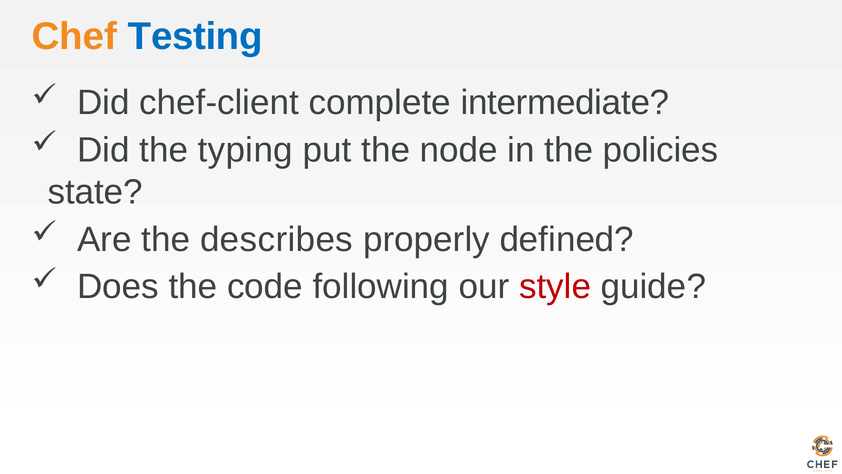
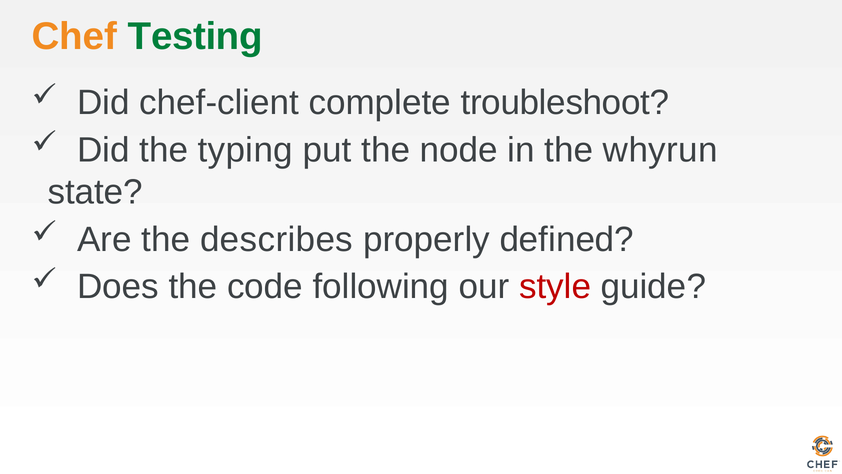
Testing colour: blue -> green
intermediate: intermediate -> troubleshoot
policies: policies -> whyrun
